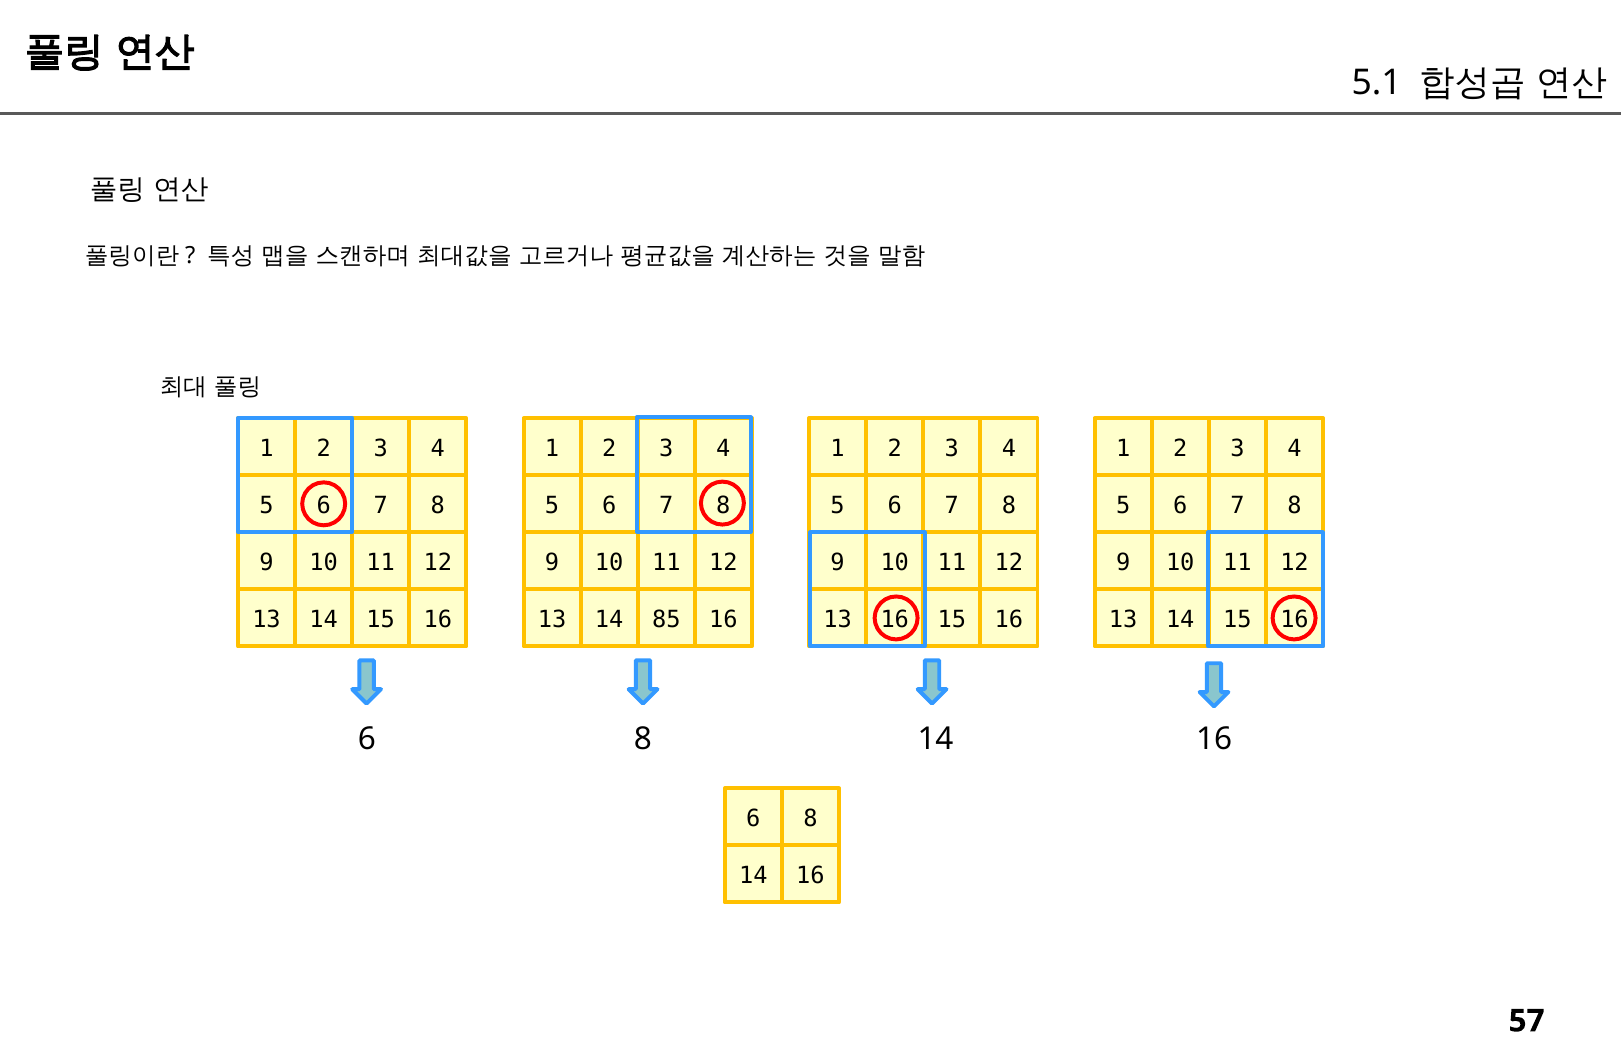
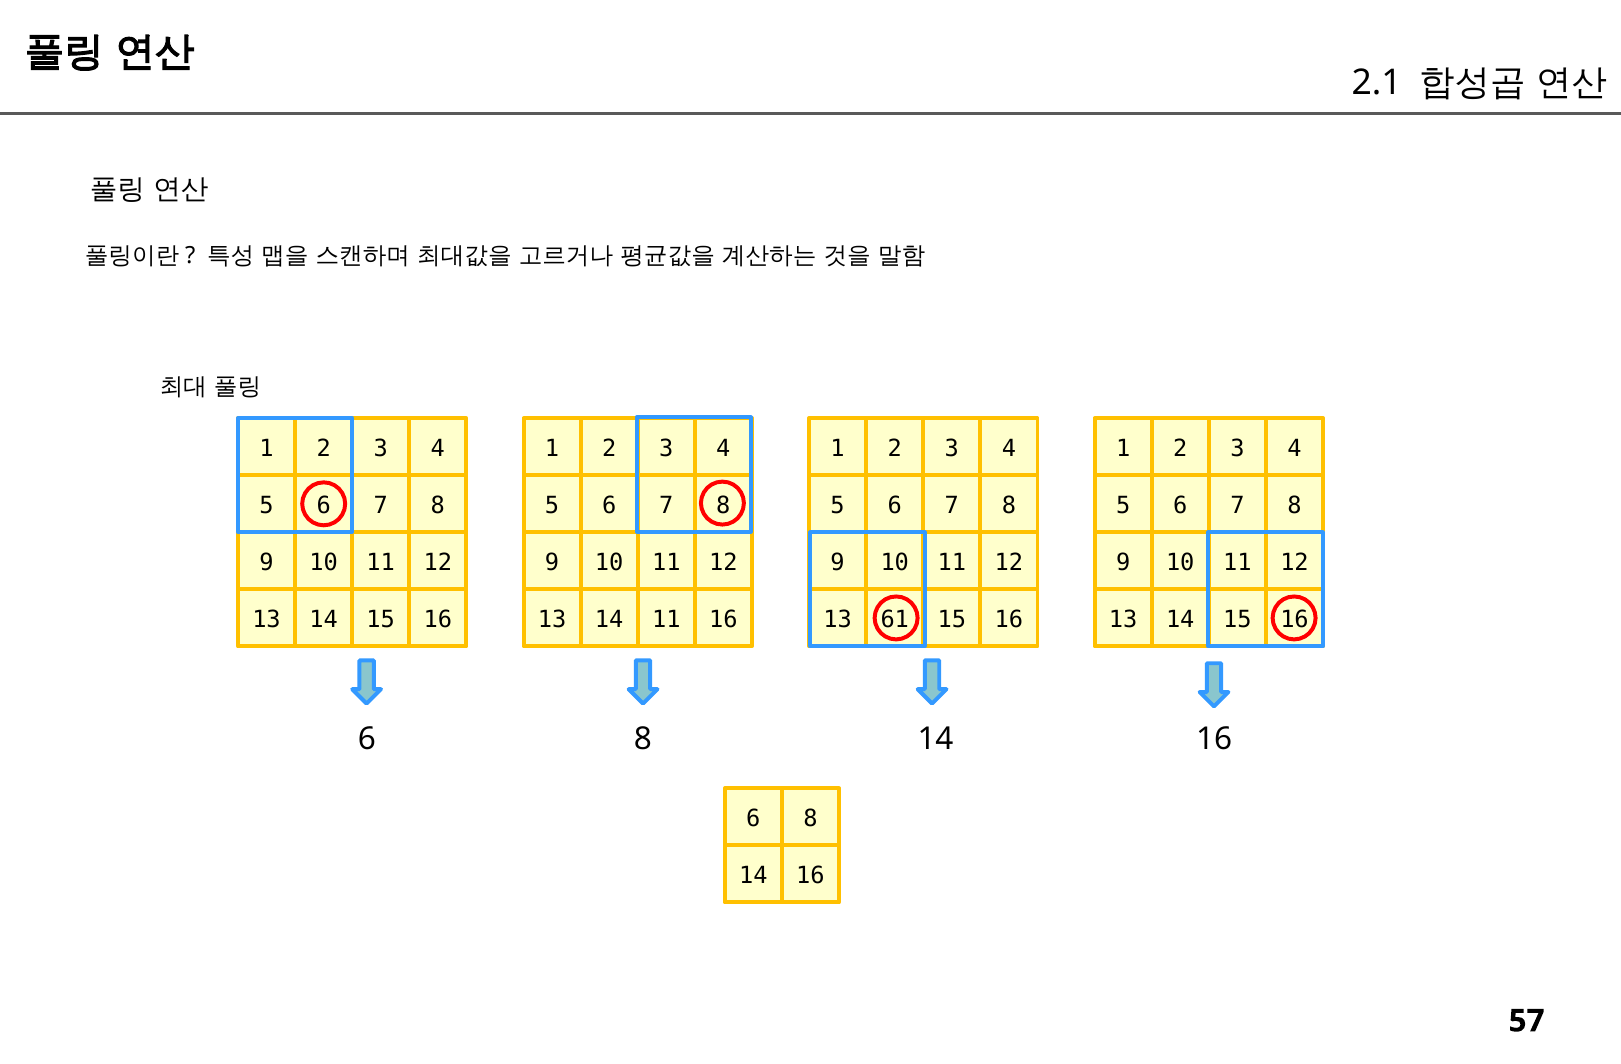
5.1: 5.1 -> 2.1
14 85: 85 -> 11
13 16: 16 -> 61
